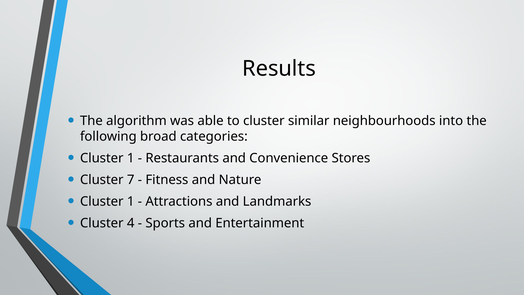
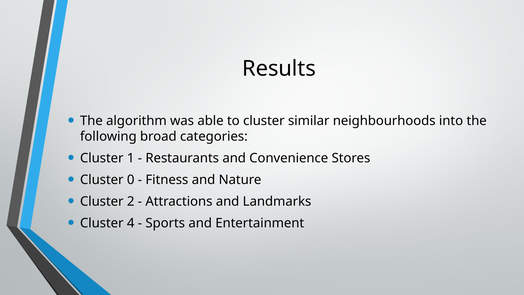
7: 7 -> 0
1 at (131, 201): 1 -> 2
